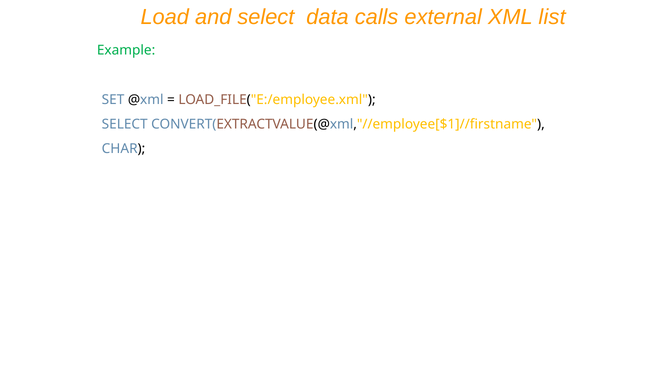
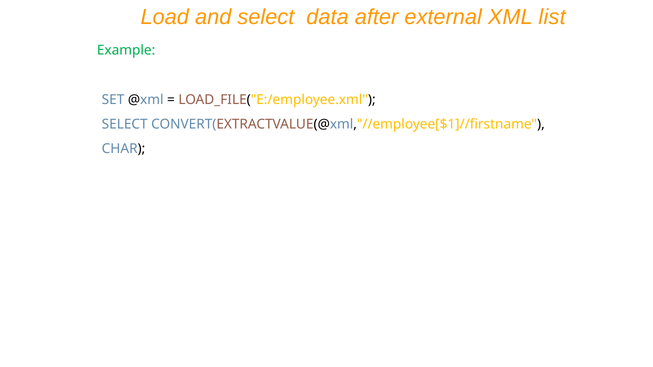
calls: calls -> after
